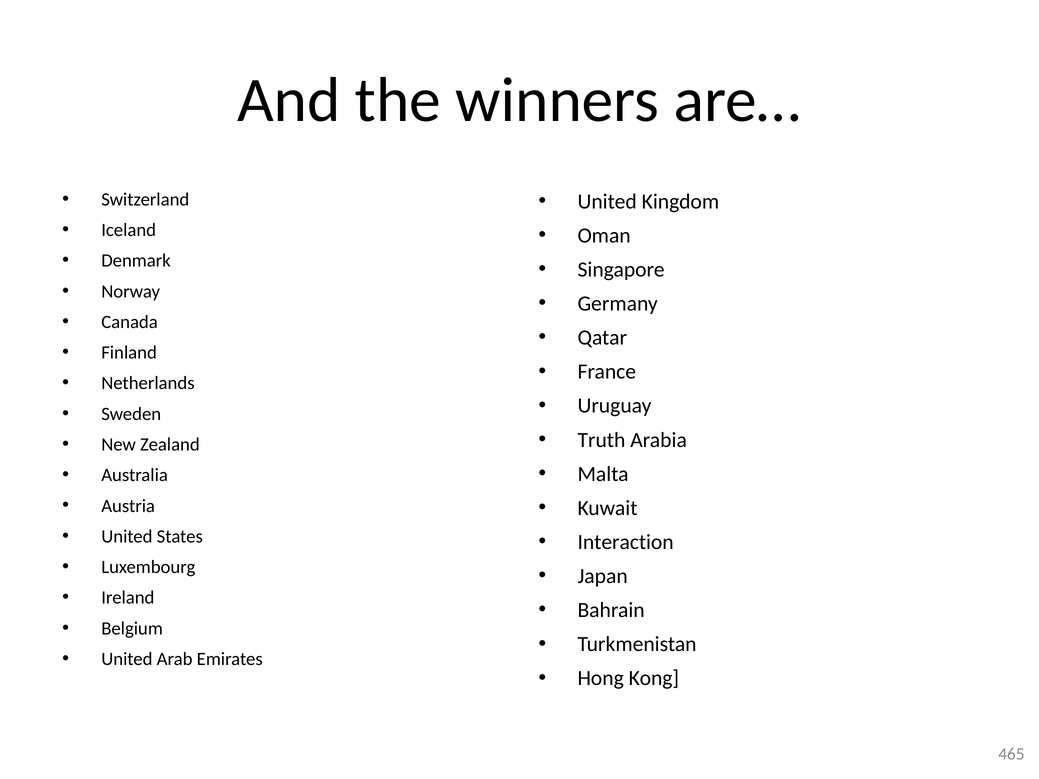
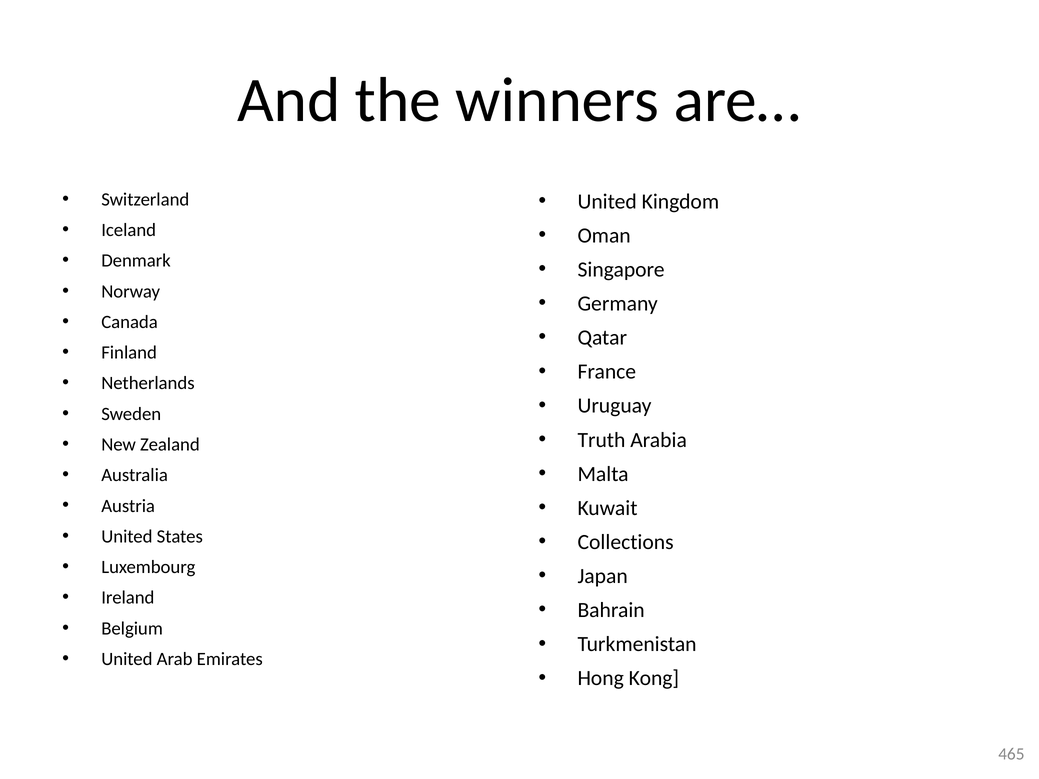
Interaction: Interaction -> Collections
